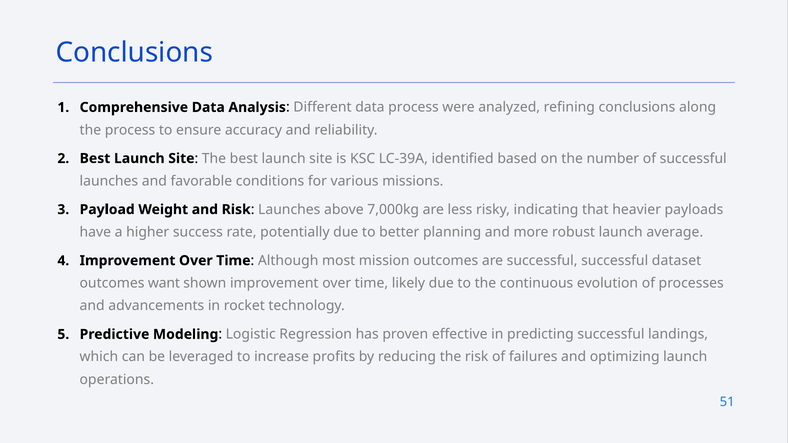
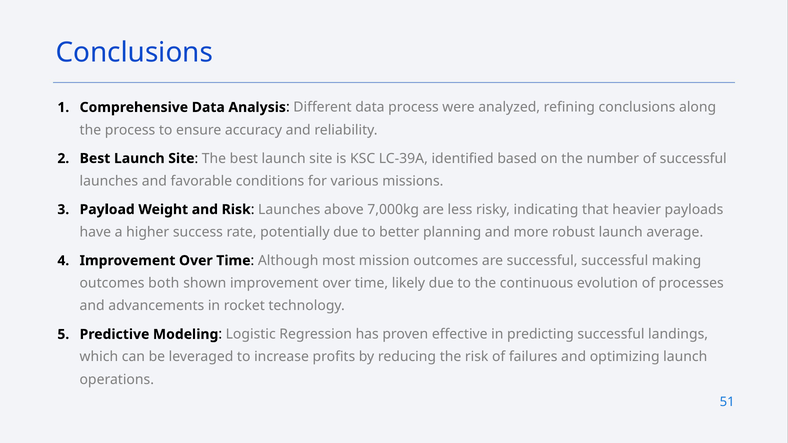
dataset: dataset -> making
want: want -> both
